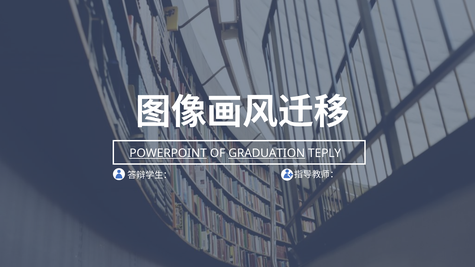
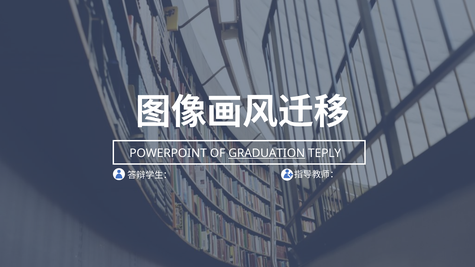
POWERPOINT underline: present -> none
